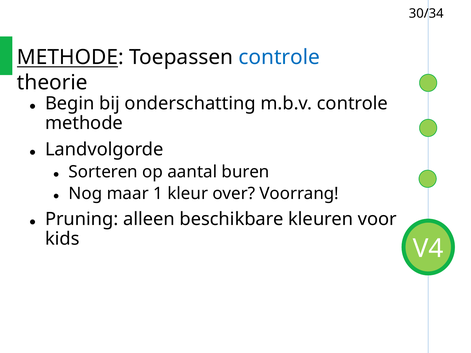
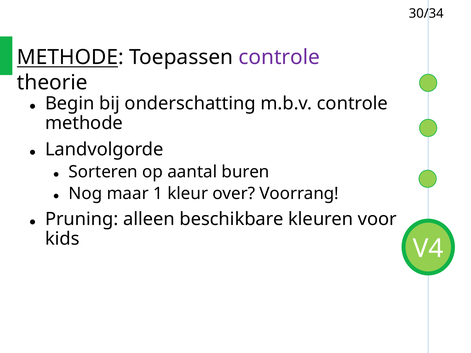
controle at (279, 57) colour: blue -> purple
